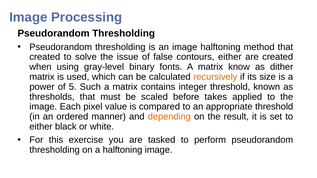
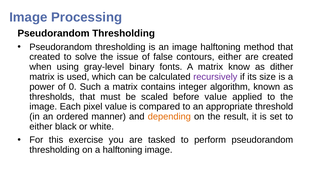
recursively colour: orange -> purple
5: 5 -> 0
integer threshold: threshold -> algorithm
before takes: takes -> value
